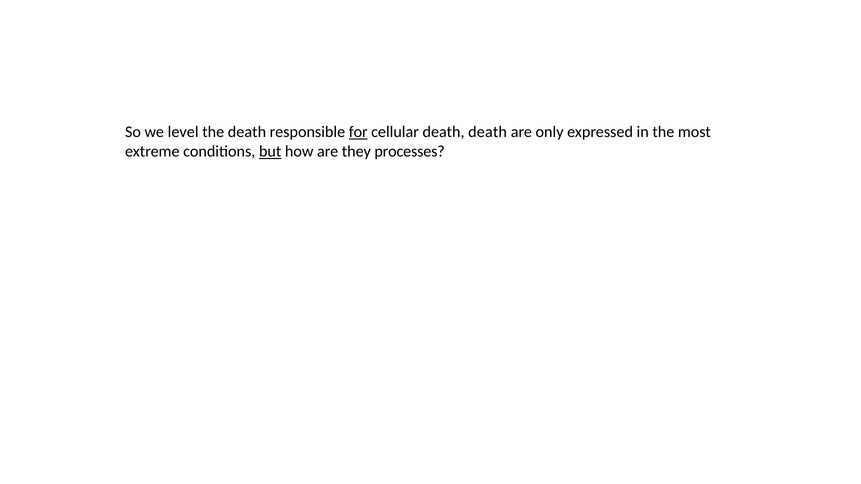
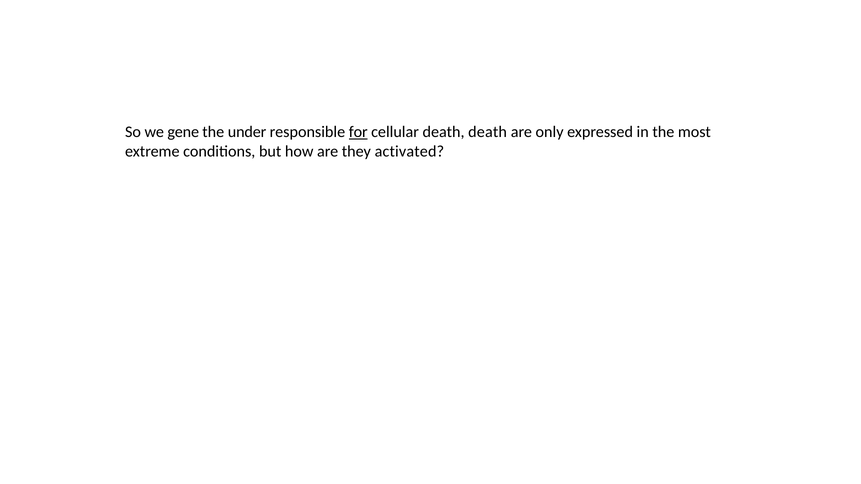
level: level -> gene
the death: death -> under
but underline: present -> none
processes: processes -> activated
